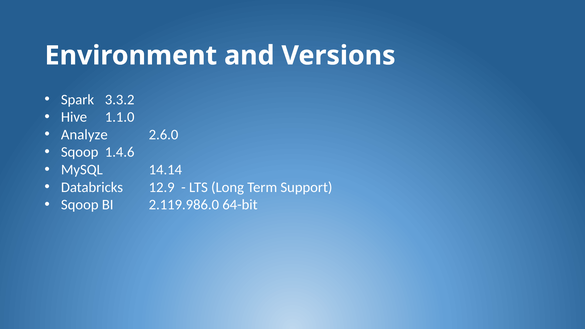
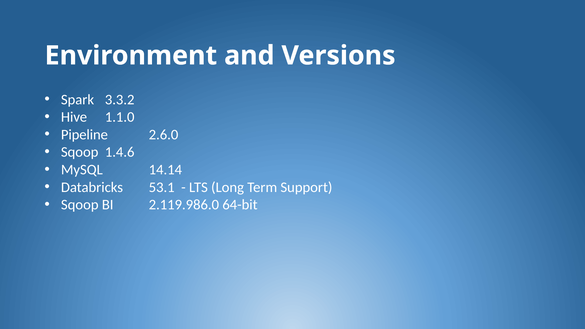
Analyze: Analyze -> Pipeline
12.9: 12.9 -> 53.1
